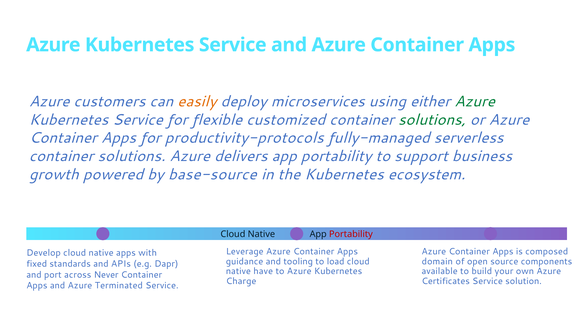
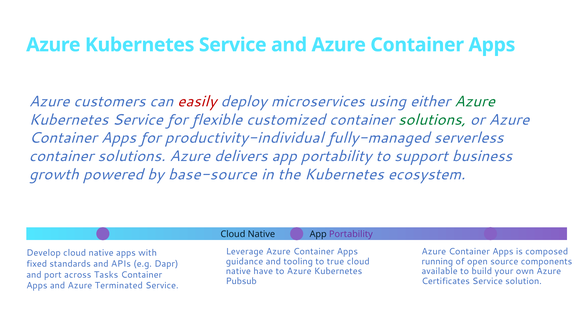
easily colour: orange -> red
productivity-protocols: productivity-protocols -> productivity-individual
Portability at (351, 234) colour: red -> purple
load: load -> true
domain: domain -> running
Never: Never -> Tasks
Charge: Charge -> Pubsub
